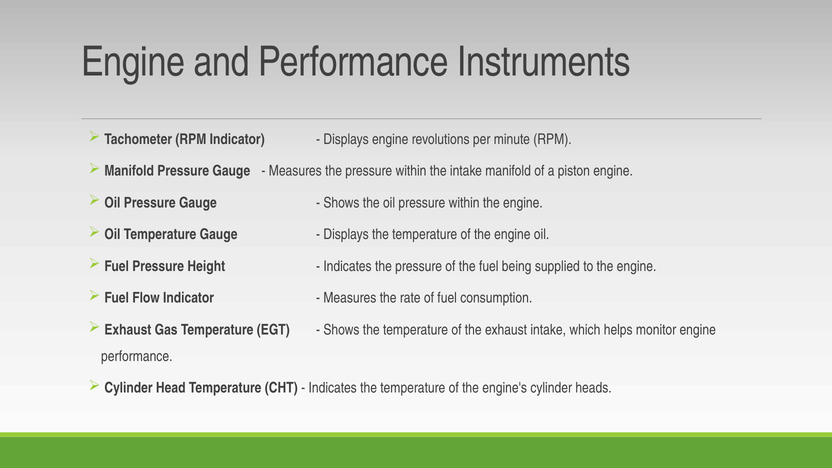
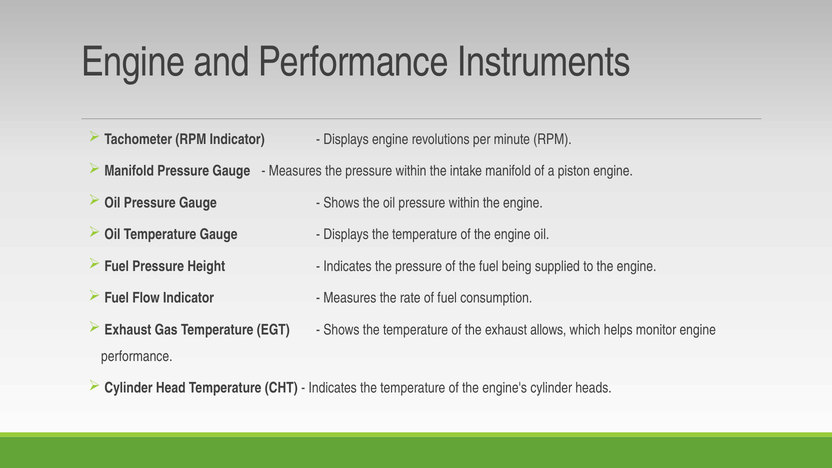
exhaust intake: intake -> allows
